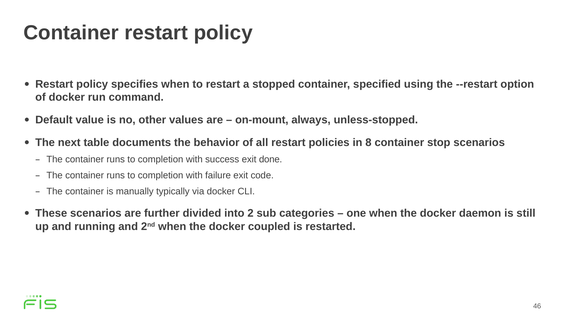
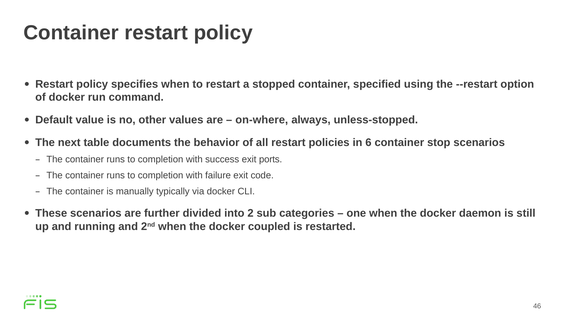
on-mount: on-mount -> on-where
8: 8 -> 6
done: done -> ports
